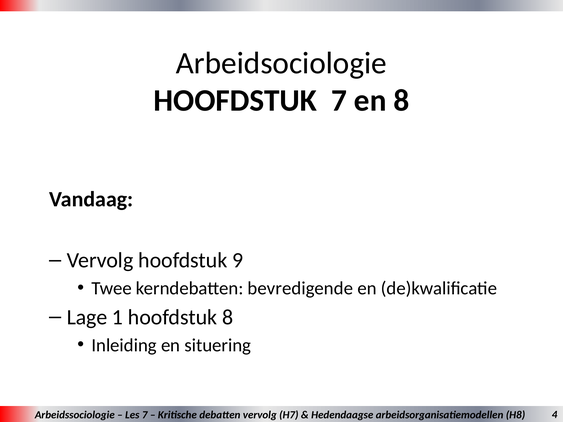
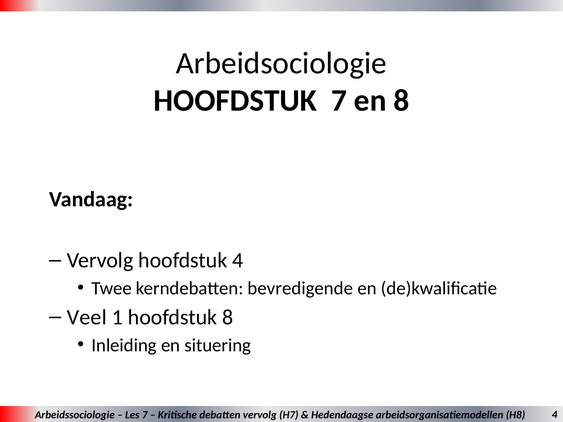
hoofdstuk 9: 9 -> 4
Lage: Lage -> Veel
